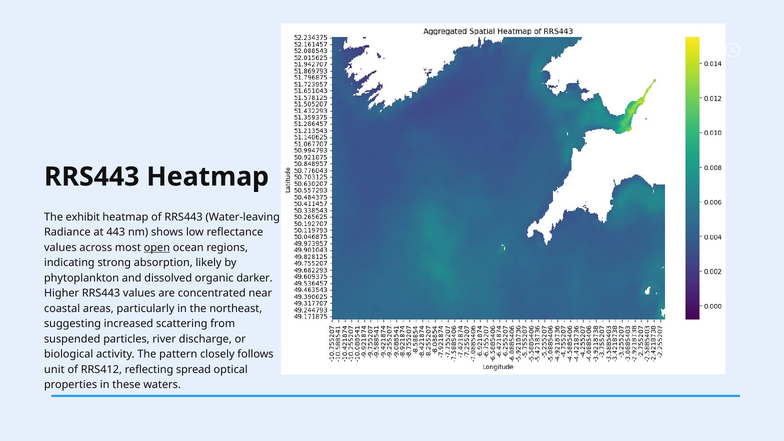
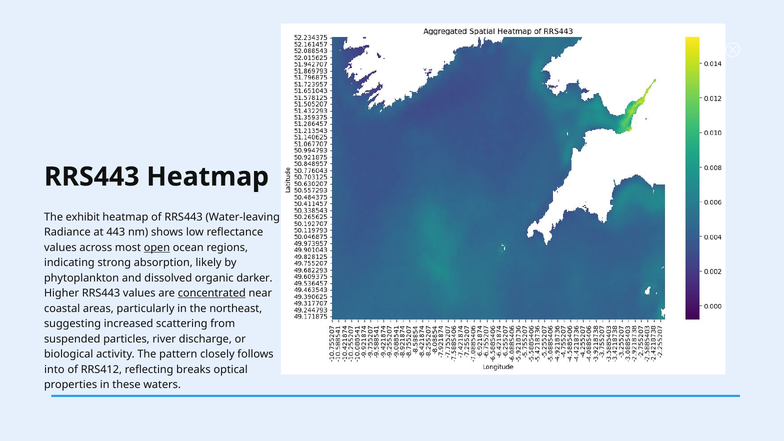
concentrated underline: none -> present
unit: unit -> into
spread: spread -> breaks
